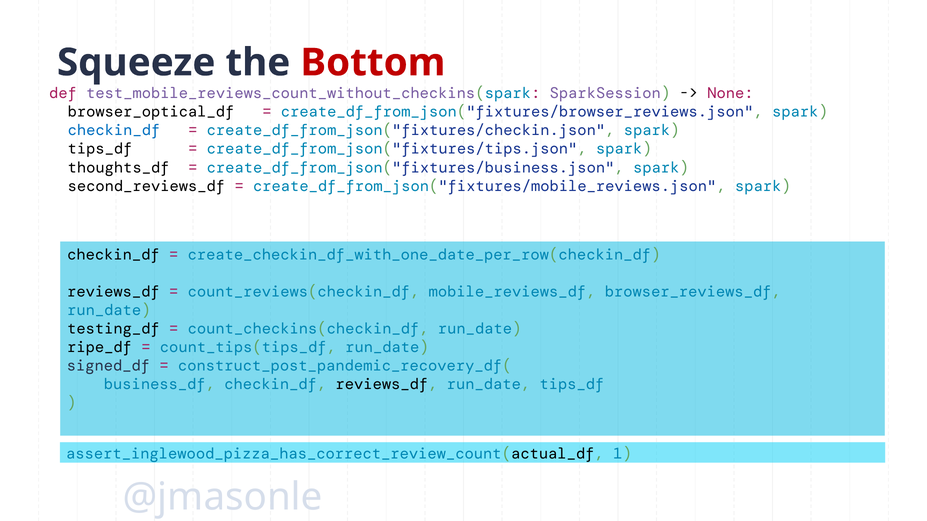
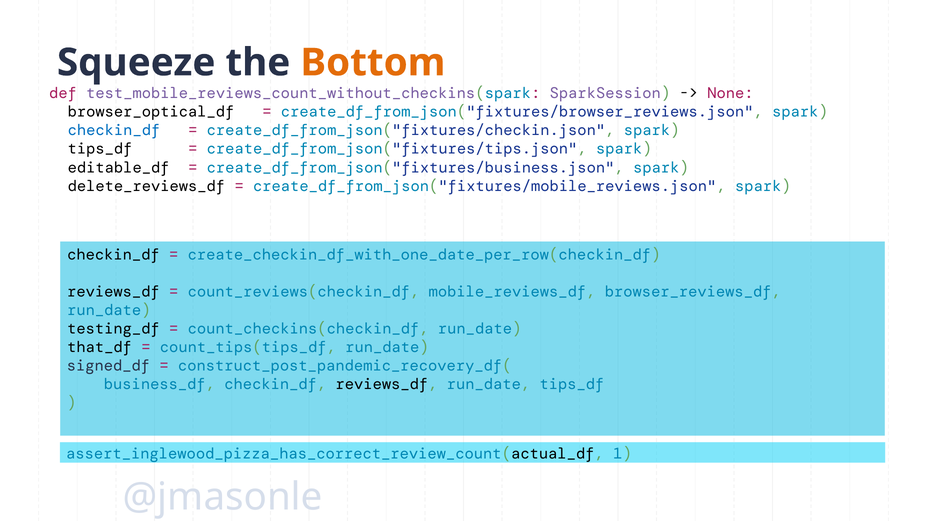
Bottom colour: red -> orange
thoughts_df: thoughts_df -> editable_df
second_reviews_df: second_reviews_df -> delete_reviews_df
ripe_df: ripe_df -> that_df
